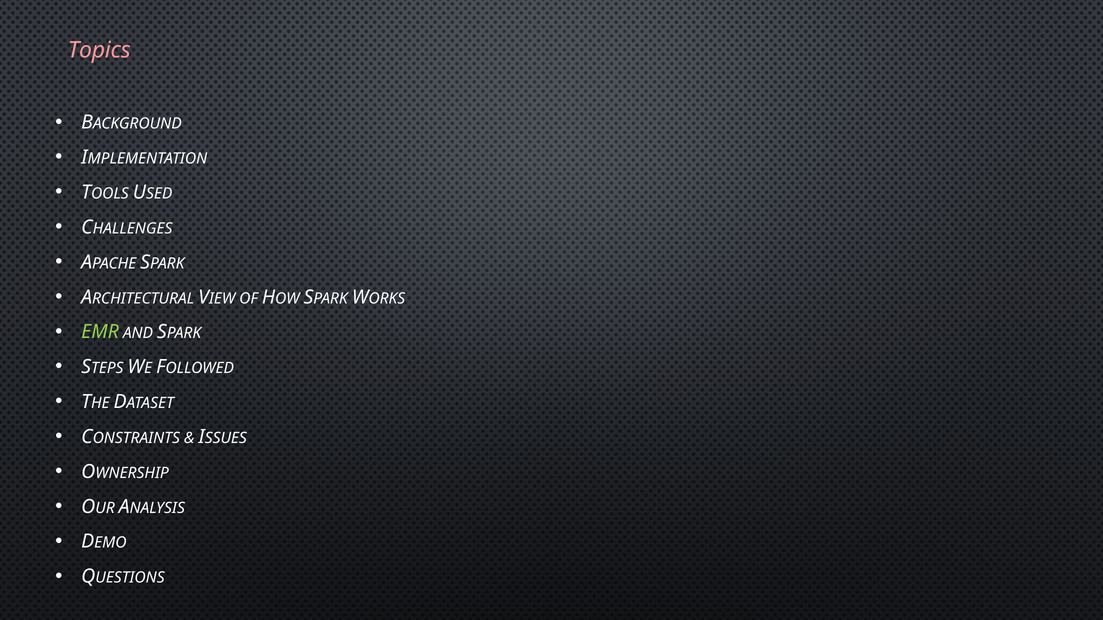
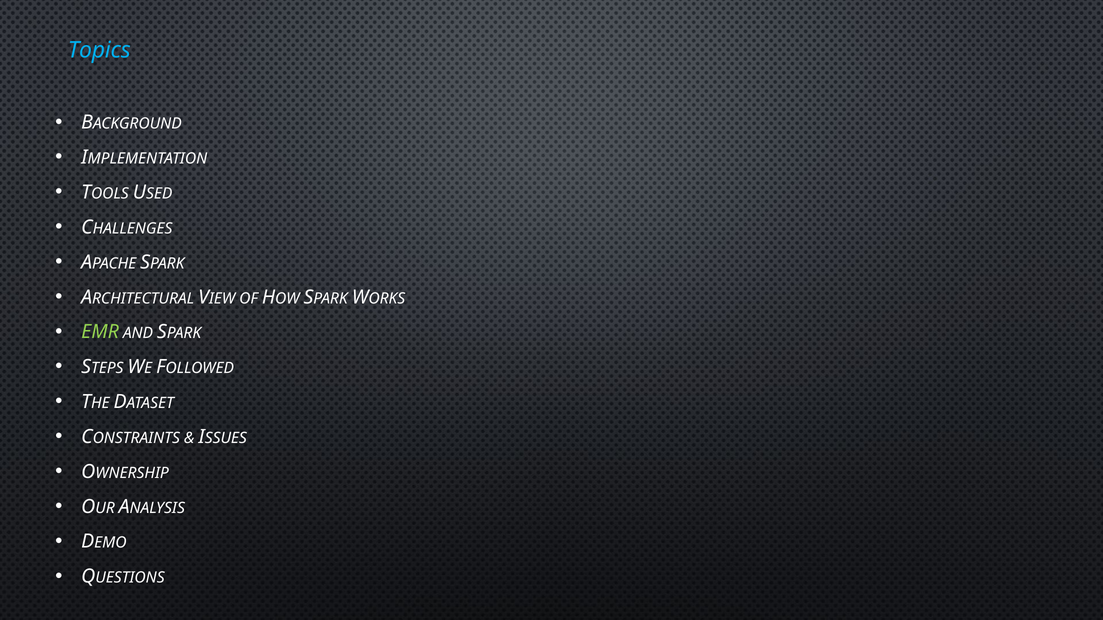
Topics colour: pink -> light blue
